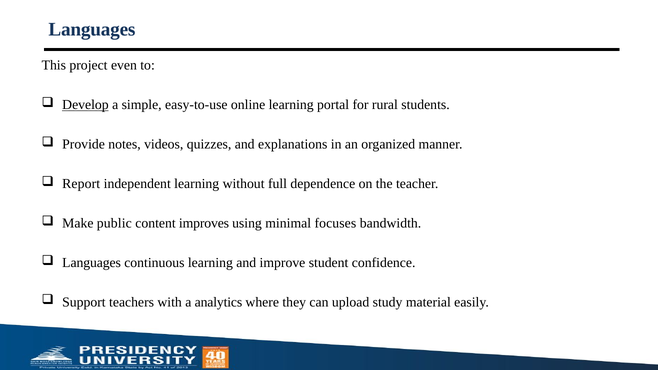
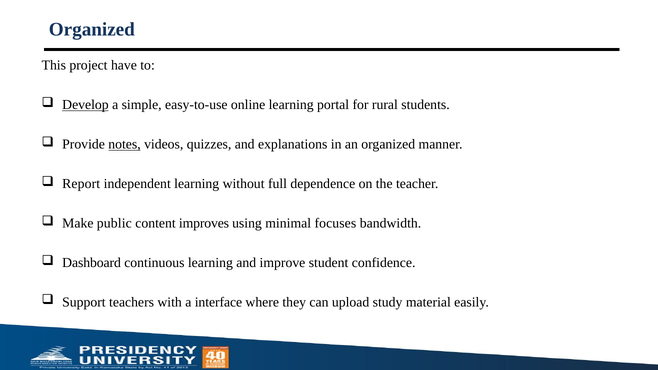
Languages at (92, 29): Languages -> Organized
even: even -> have
notes underline: none -> present
Languages at (92, 263): Languages -> Dashboard
analytics: analytics -> interface
